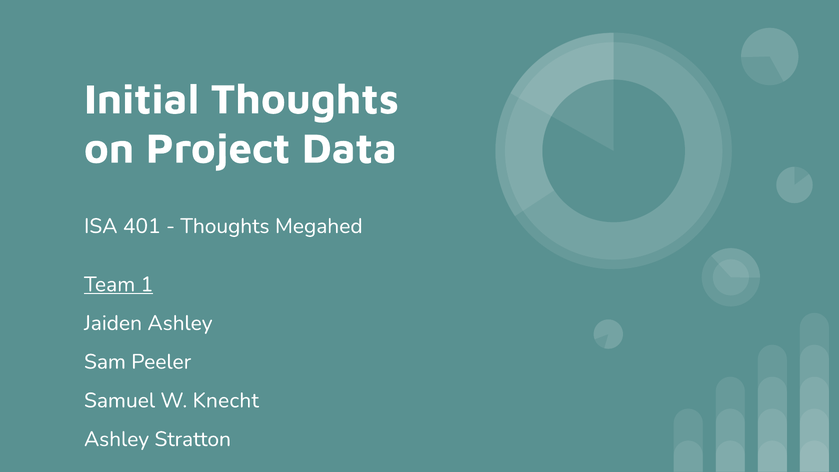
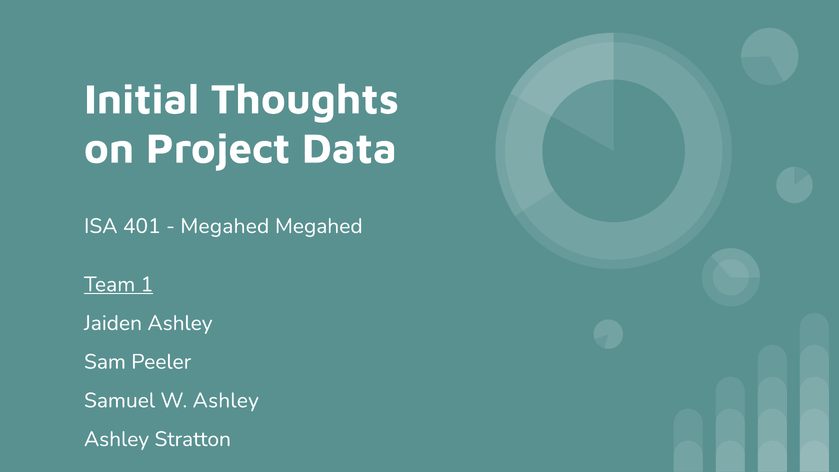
Thoughts at (225, 226): Thoughts -> Megahed
W Knecht: Knecht -> Ashley
